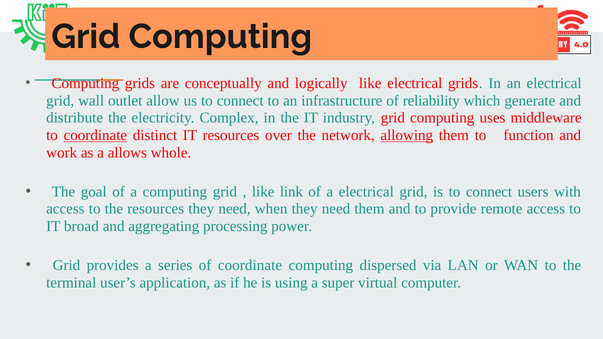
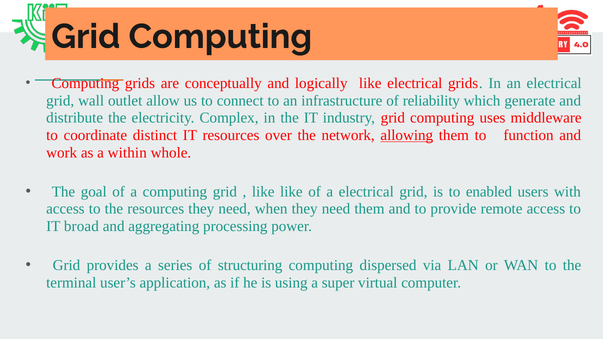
coordinate at (95, 135) underline: present -> none
allows: allows -> within
like link: link -> like
is to connect: connect -> enabled
of coordinate: coordinate -> structuring
